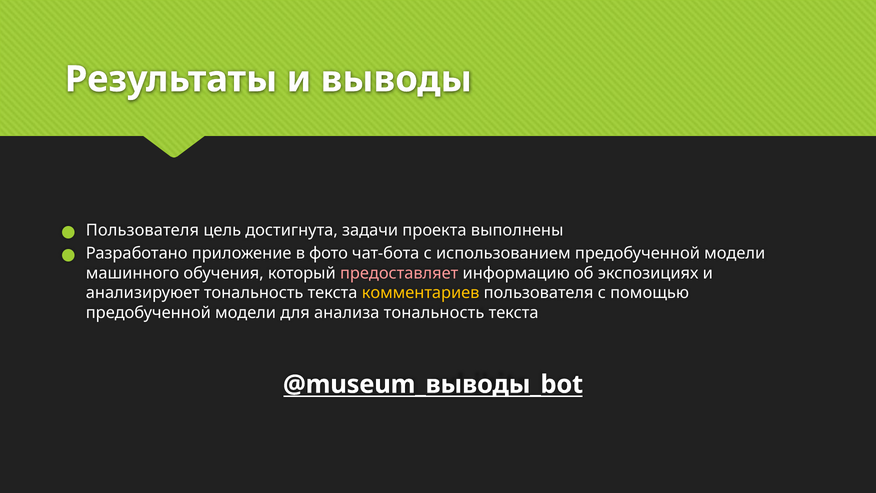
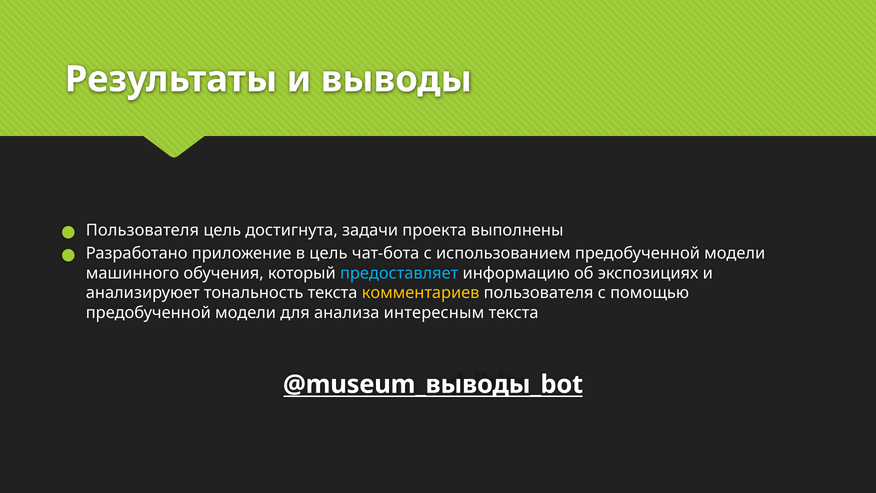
в фото: фото -> цель
предоставляет colour: pink -> light blue
анализа тональность: тональность -> интересным
